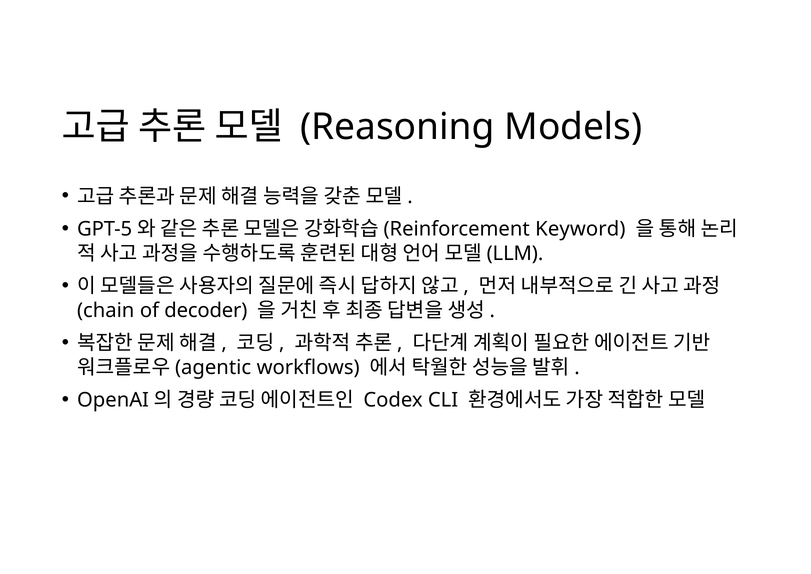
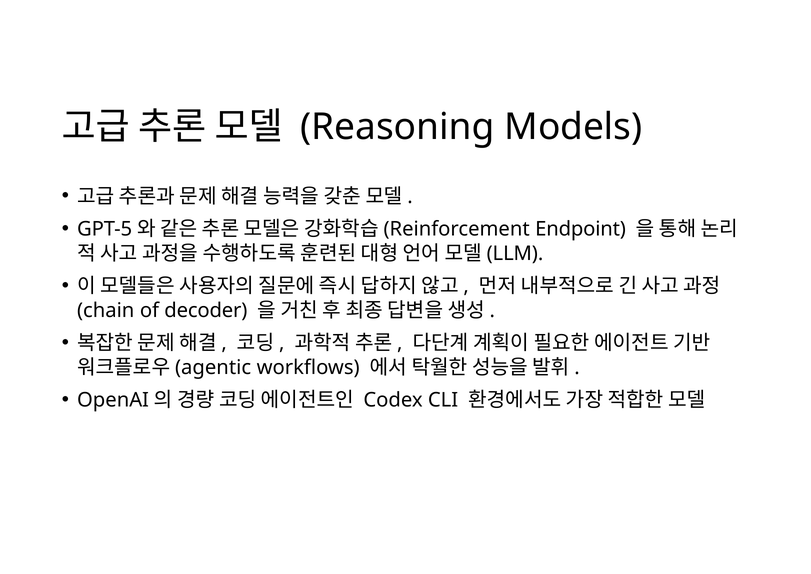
Keyword: Keyword -> Endpoint
